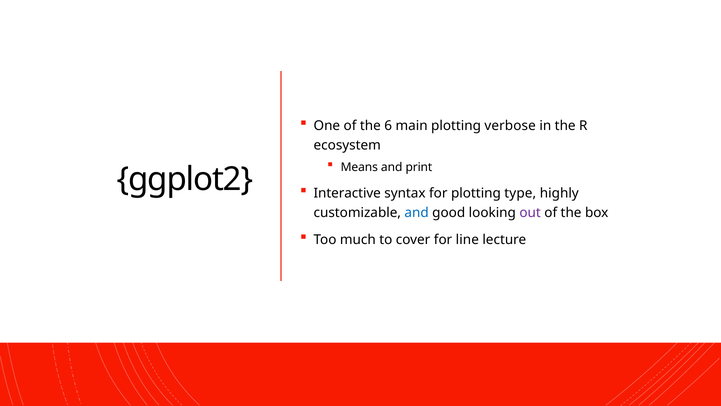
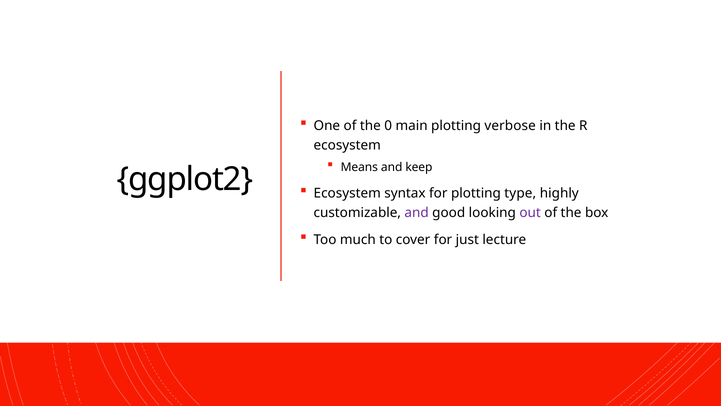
6: 6 -> 0
print: print -> keep
Interactive at (347, 193): Interactive -> Ecosystem
and at (417, 213) colour: blue -> purple
line: line -> just
